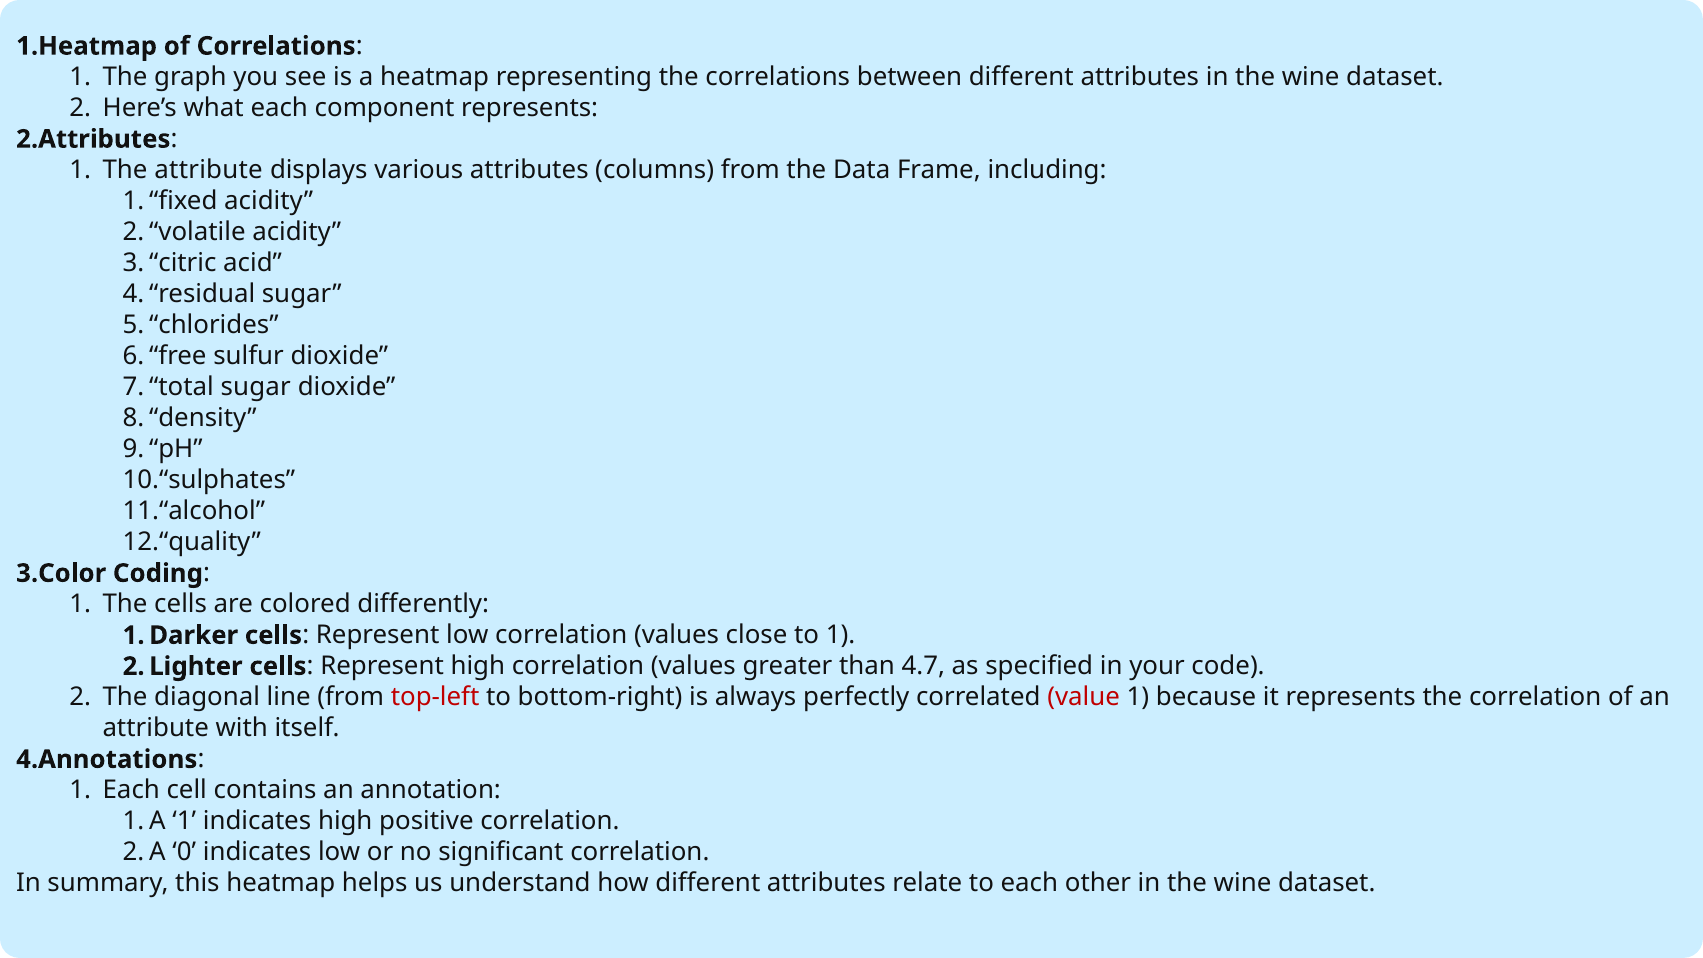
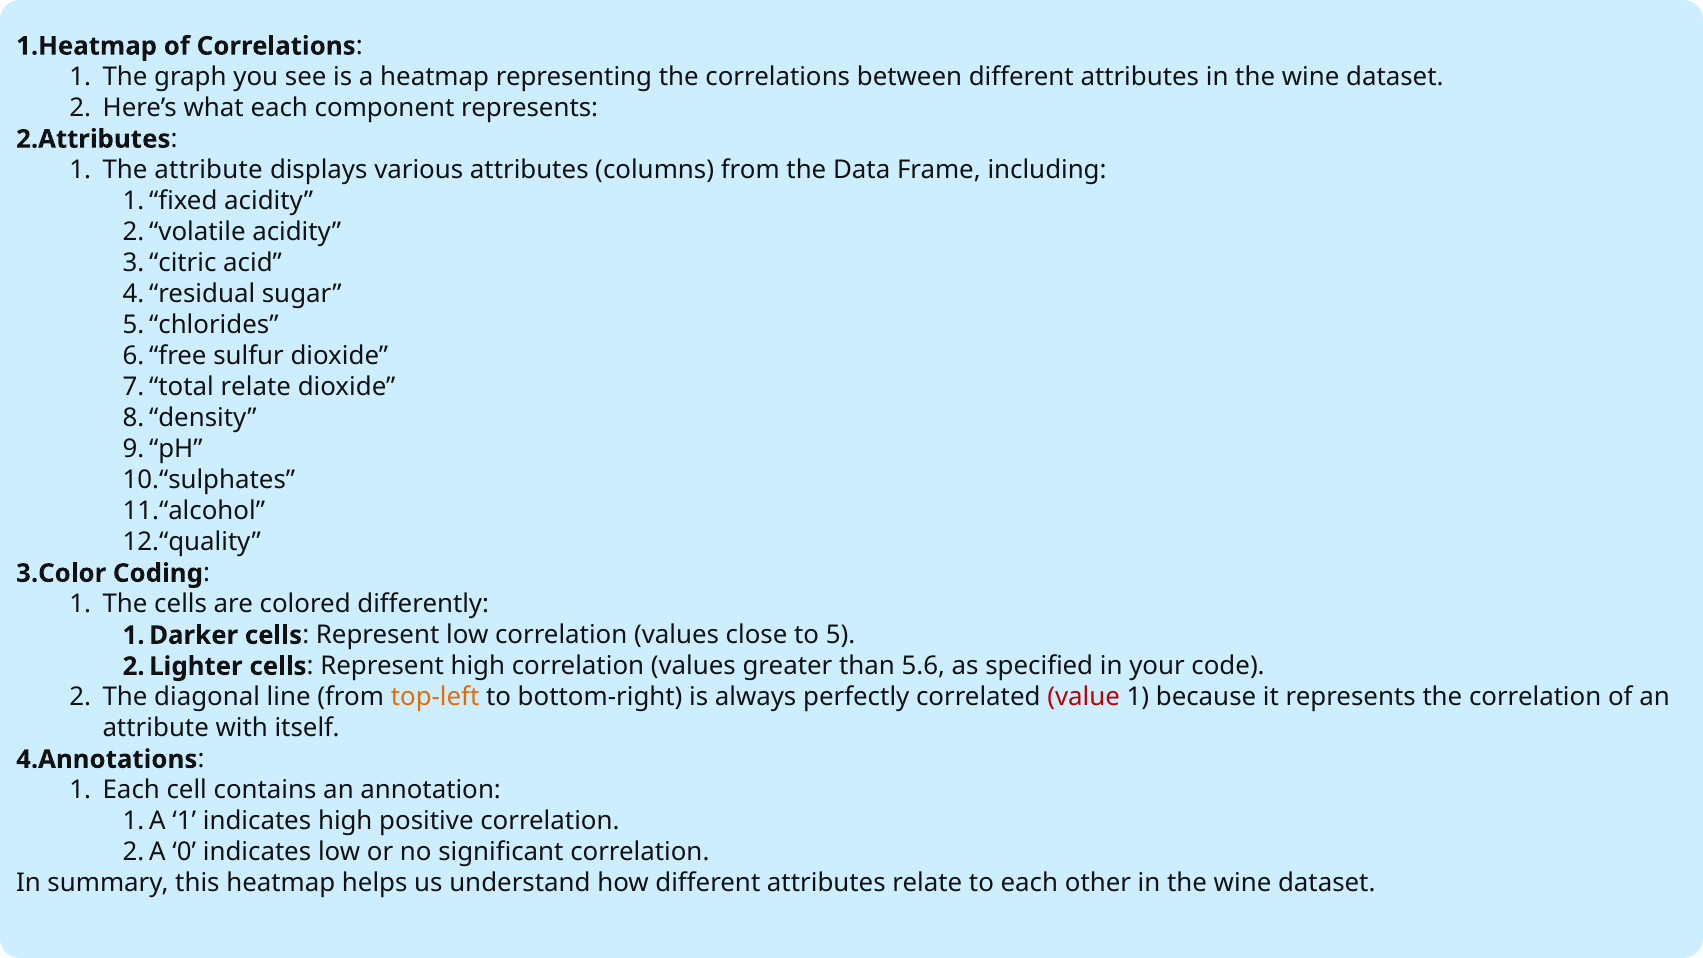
sugar at (256, 387): sugar -> relate
to 1: 1 -> 5
4.7: 4.7 -> 5.6
top-left colour: red -> orange
